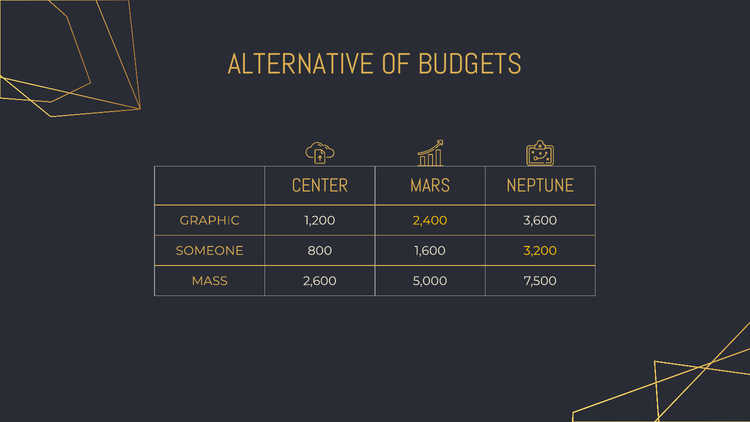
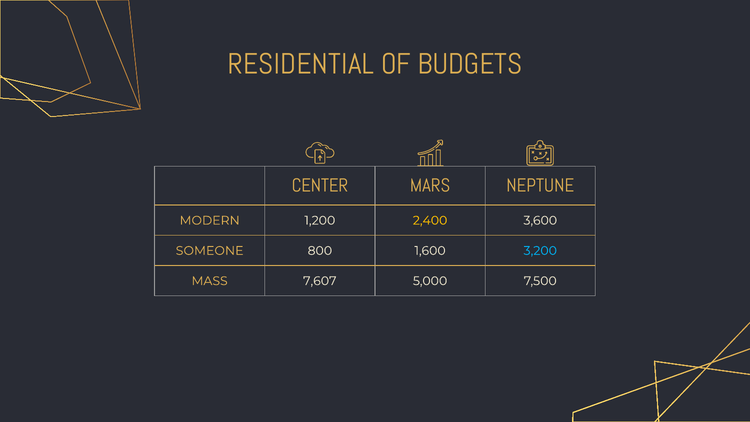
ALTERNATIVE: ALTERNATIVE -> RESIDENTIAL
GRAPHIC: GRAPHIC -> MODERN
3,200 colour: yellow -> light blue
2,600: 2,600 -> 7,607
